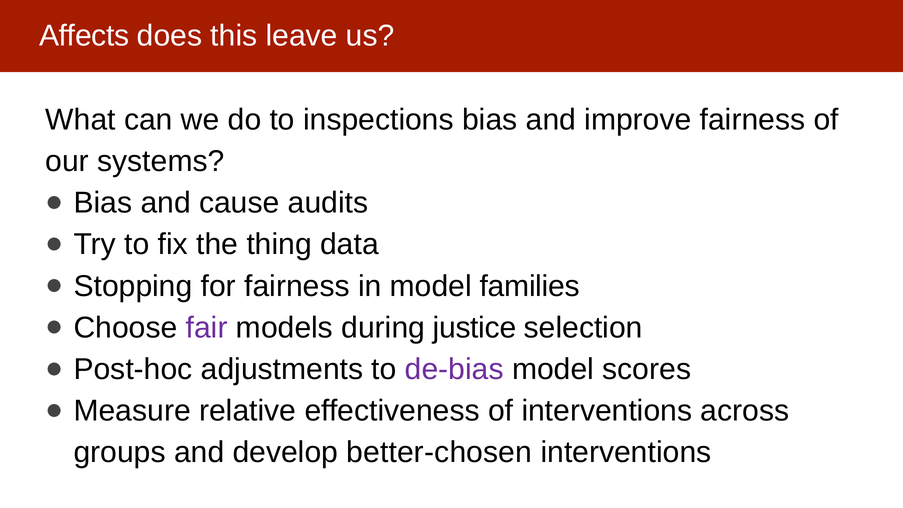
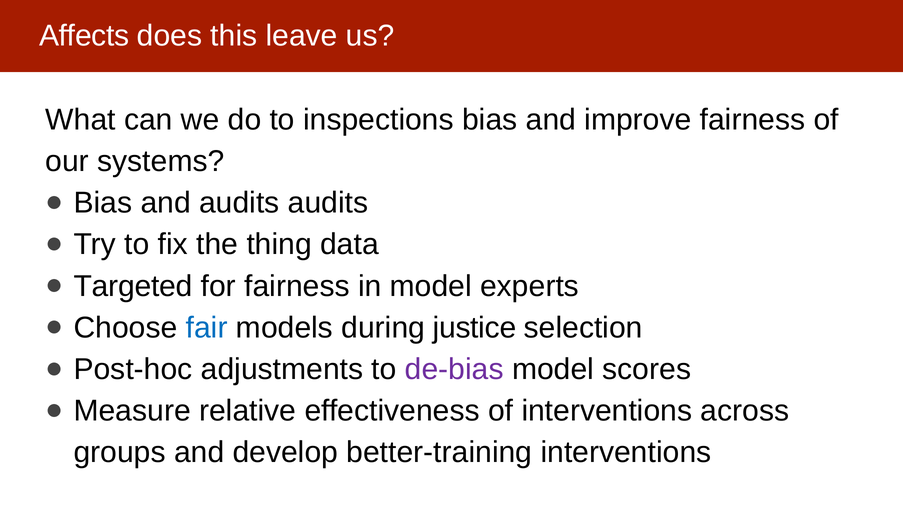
and cause: cause -> audits
Stopping: Stopping -> Targeted
families: families -> experts
fair colour: purple -> blue
better-chosen: better-chosen -> better-training
